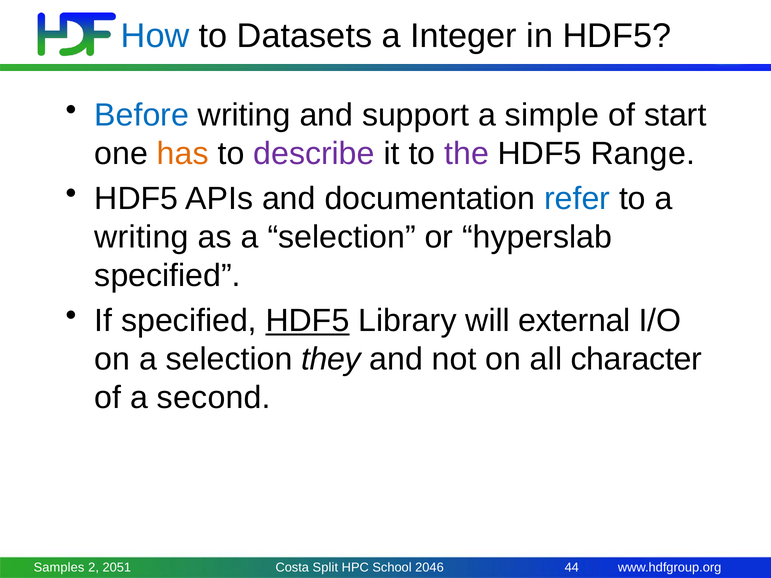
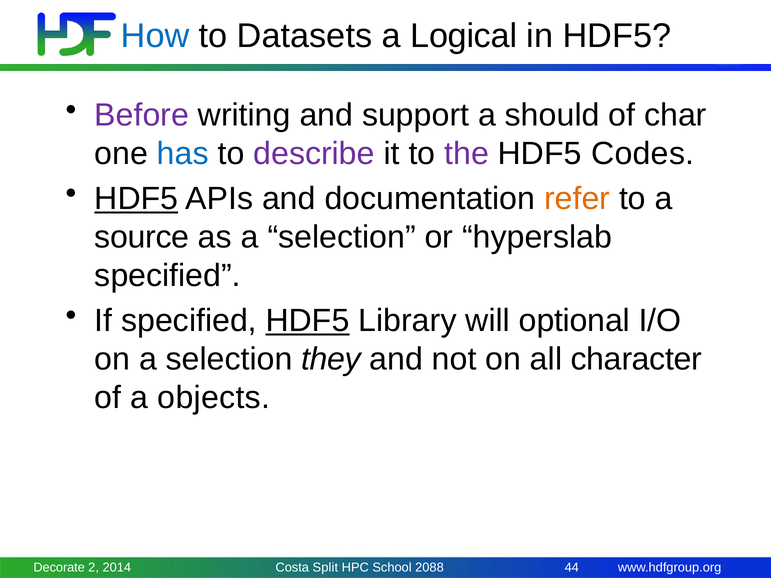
Integer: Integer -> Logical
Before colour: blue -> purple
simple: simple -> should
start: start -> char
has colour: orange -> blue
Range: Range -> Codes
HDF5 at (136, 199) underline: none -> present
refer colour: blue -> orange
writing at (142, 237): writing -> source
external: external -> optional
second: second -> objects
Samples: Samples -> Decorate
2051: 2051 -> 2014
2046: 2046 -> 2088
